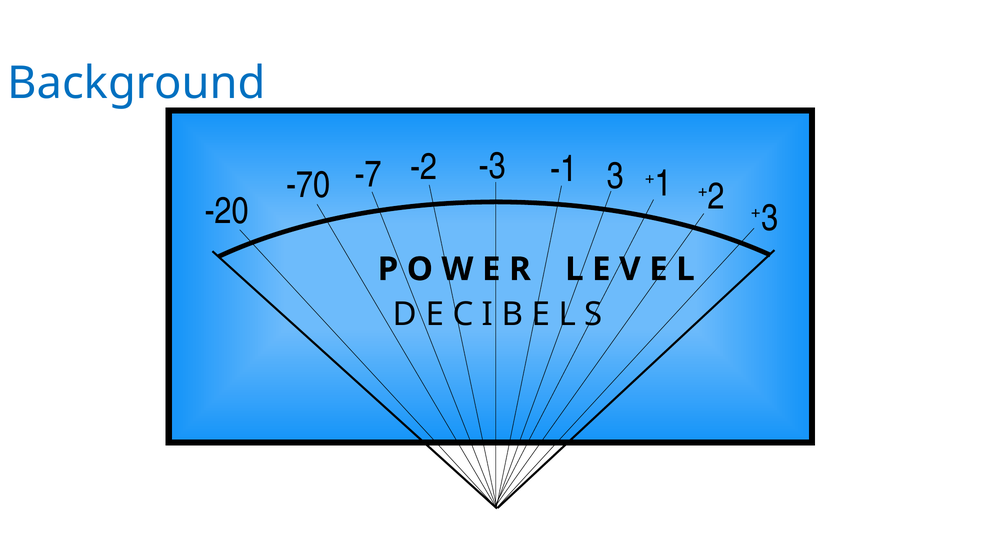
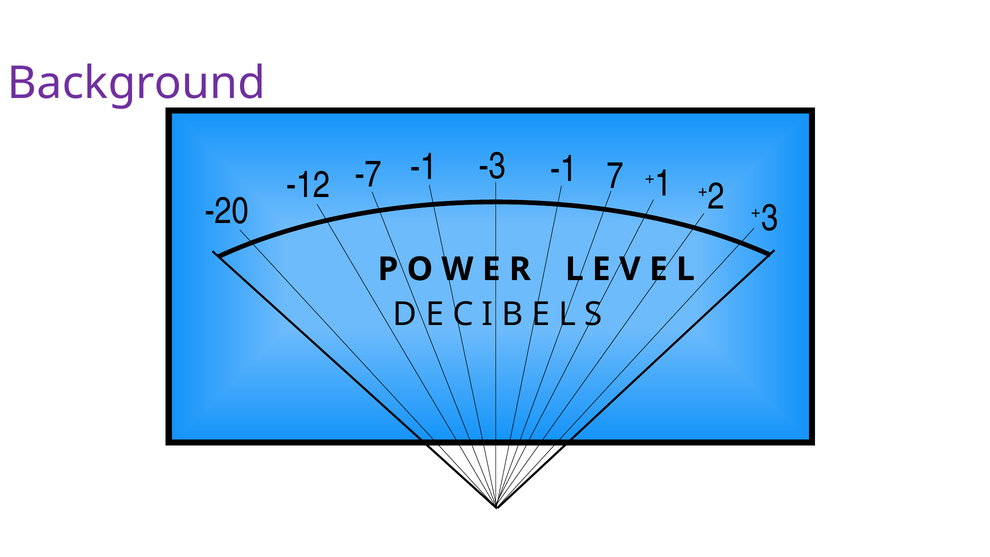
Background colour: blue -> purple
-70: -70 -> -12
-7 -2: -2 -> -1
3: 3 -> 7
